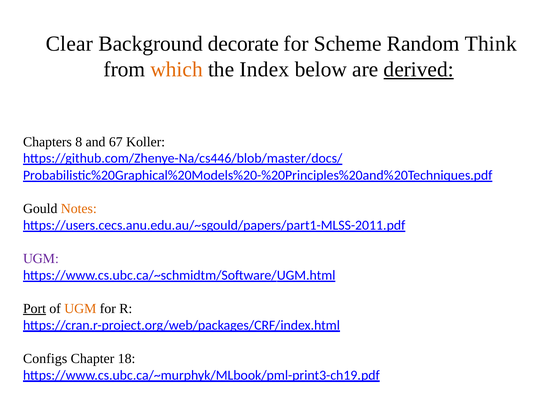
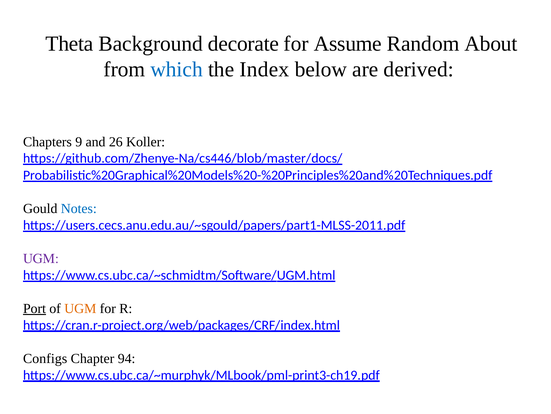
Clear: Clear -> Theta
Scheme: Scheme -> Assume
Think: Think -> About
which colour: orange -> blue
derived underline: present -> none
8: 8 -> 9
67: 67 -> 26
Notes colour: orange -> blue
18: 18 -> 94
